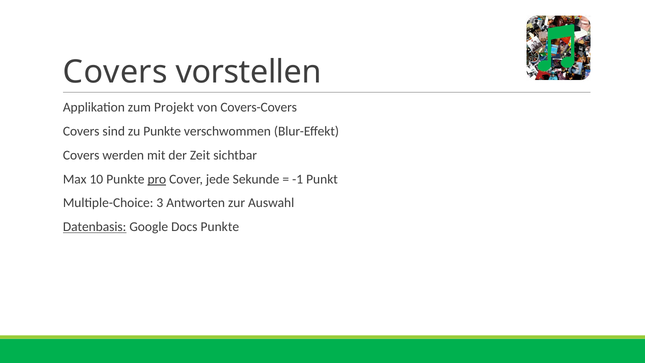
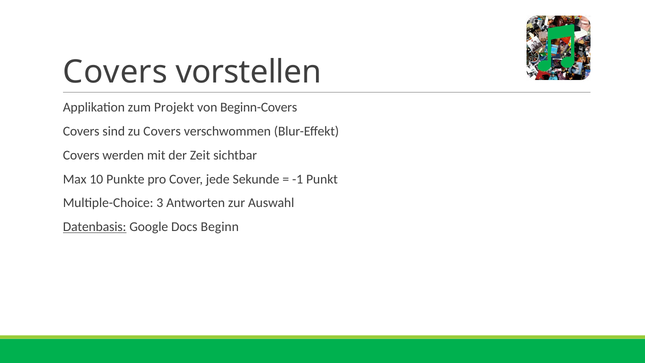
Covers-Covers: Covers-Covers -> Beginn-Covers
zu Punkte: Punkte -> Covers
pro underline: present -> none
Docs Punkte: Punkte -> Beginn
